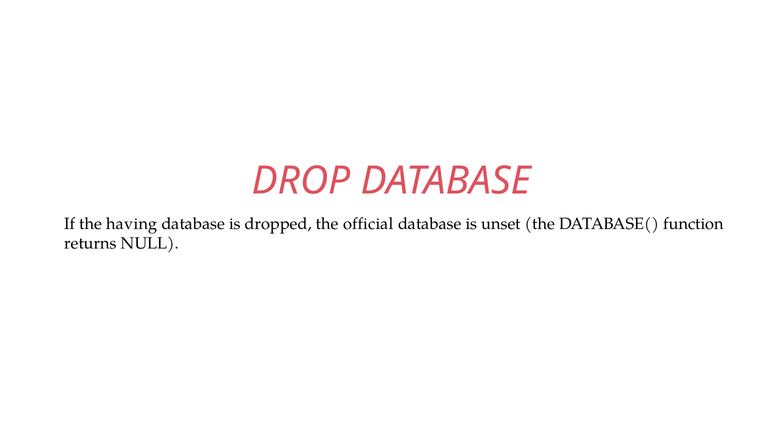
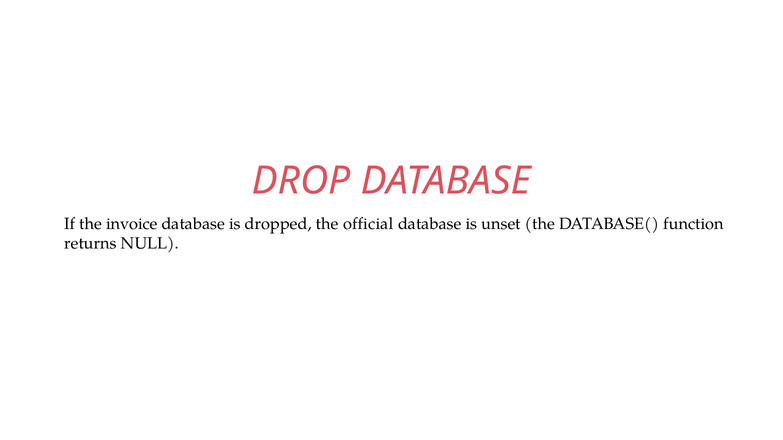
having: having -> invoice
